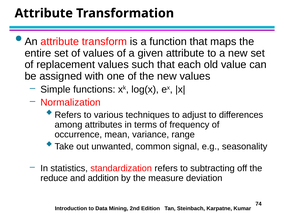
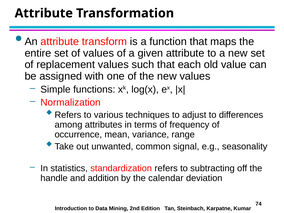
reduce: reduce -> handle
measure: measure -> calendar
